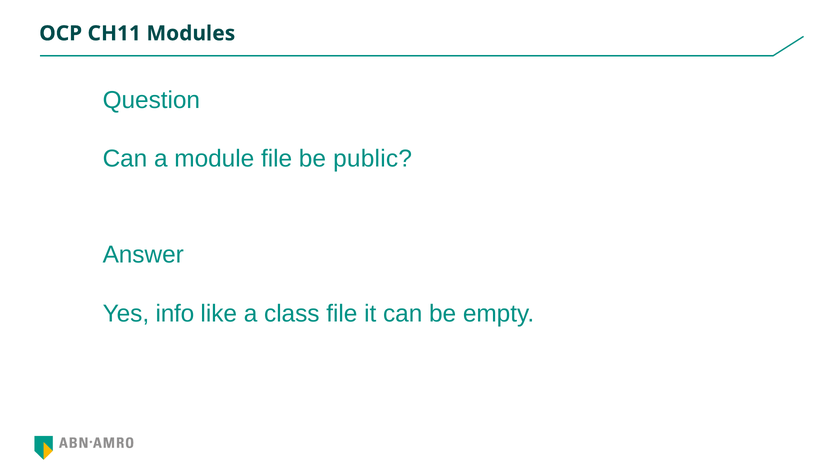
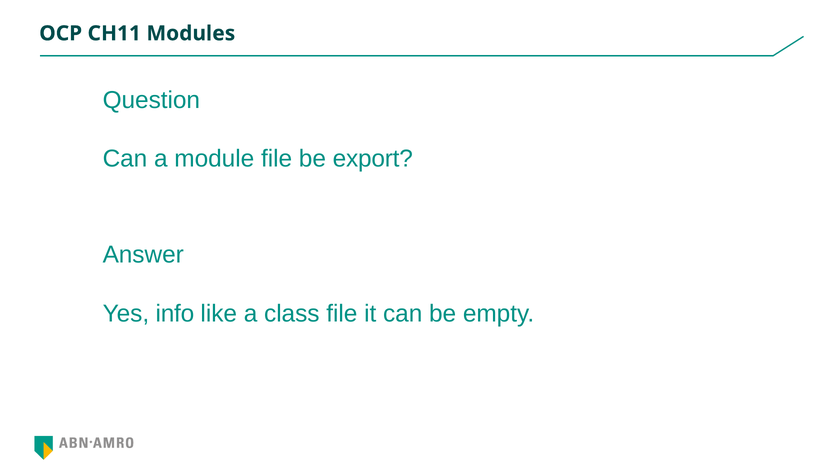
public: public -> export
